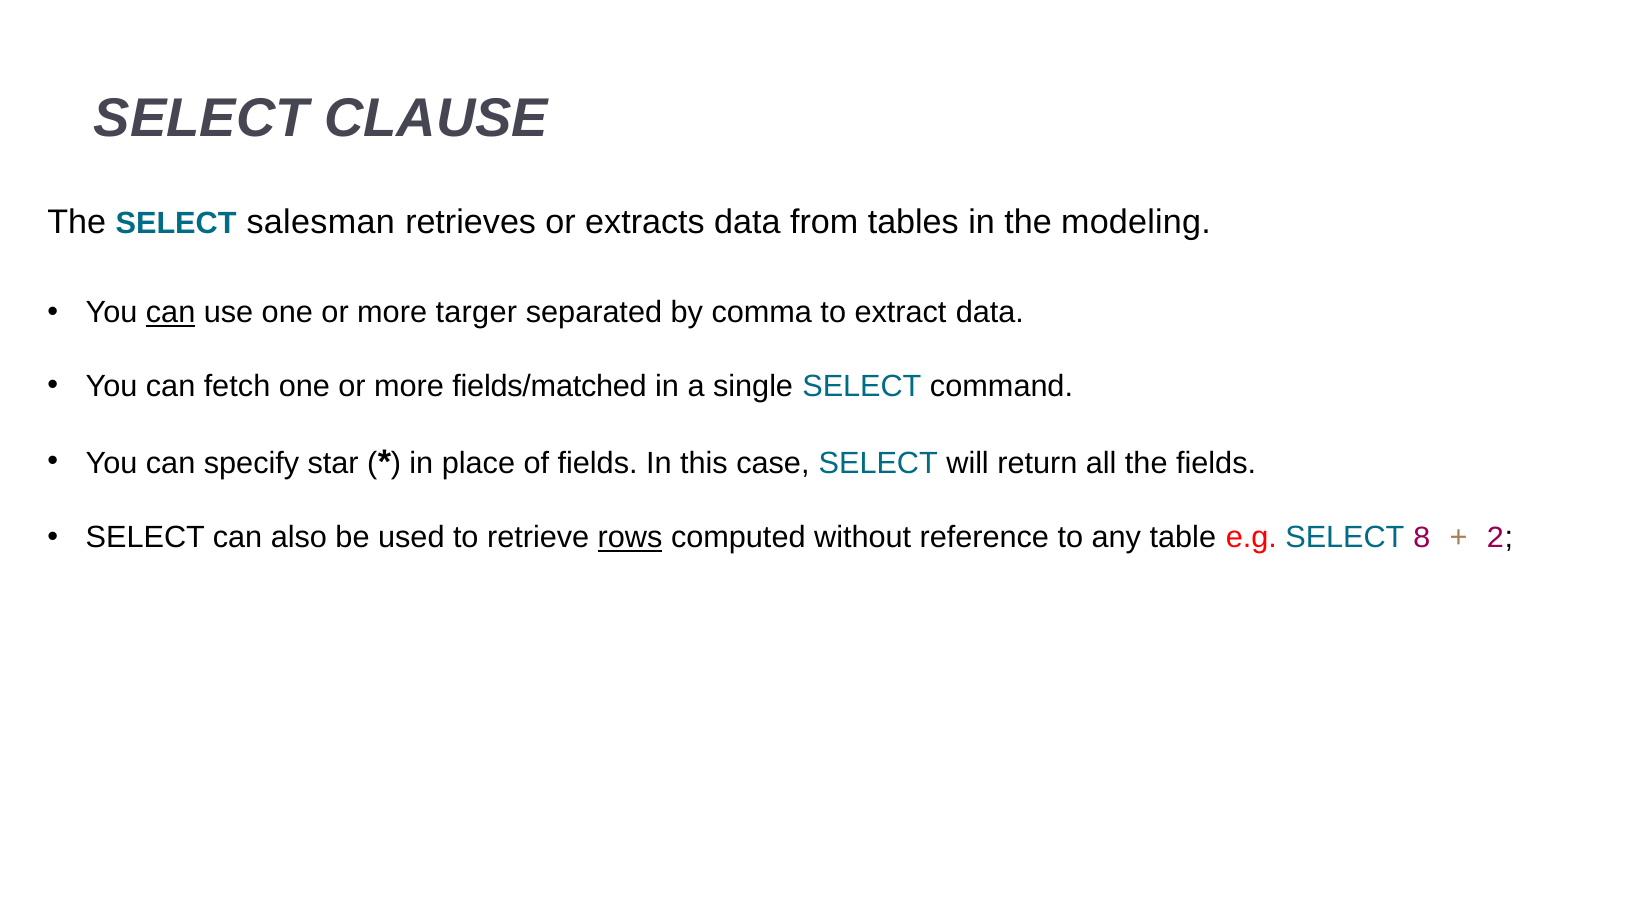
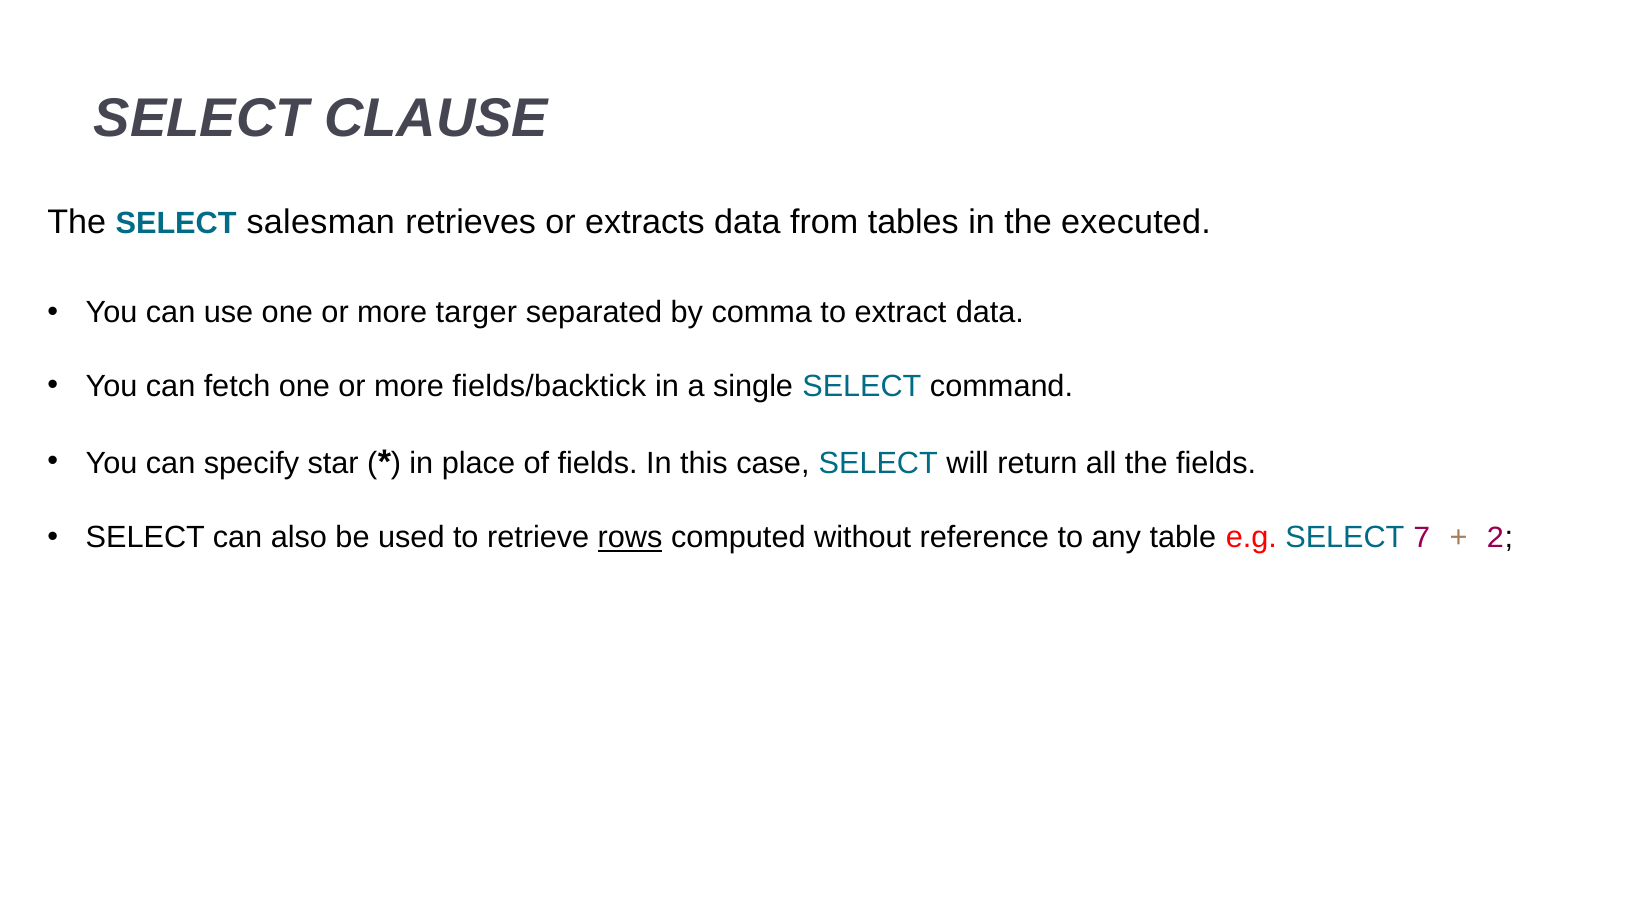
modeling: modeling -> executed
can at (171, 313) underline: present -> none
fields/matched: fields/matched -> fields/backtick
8: 8 -> 7
